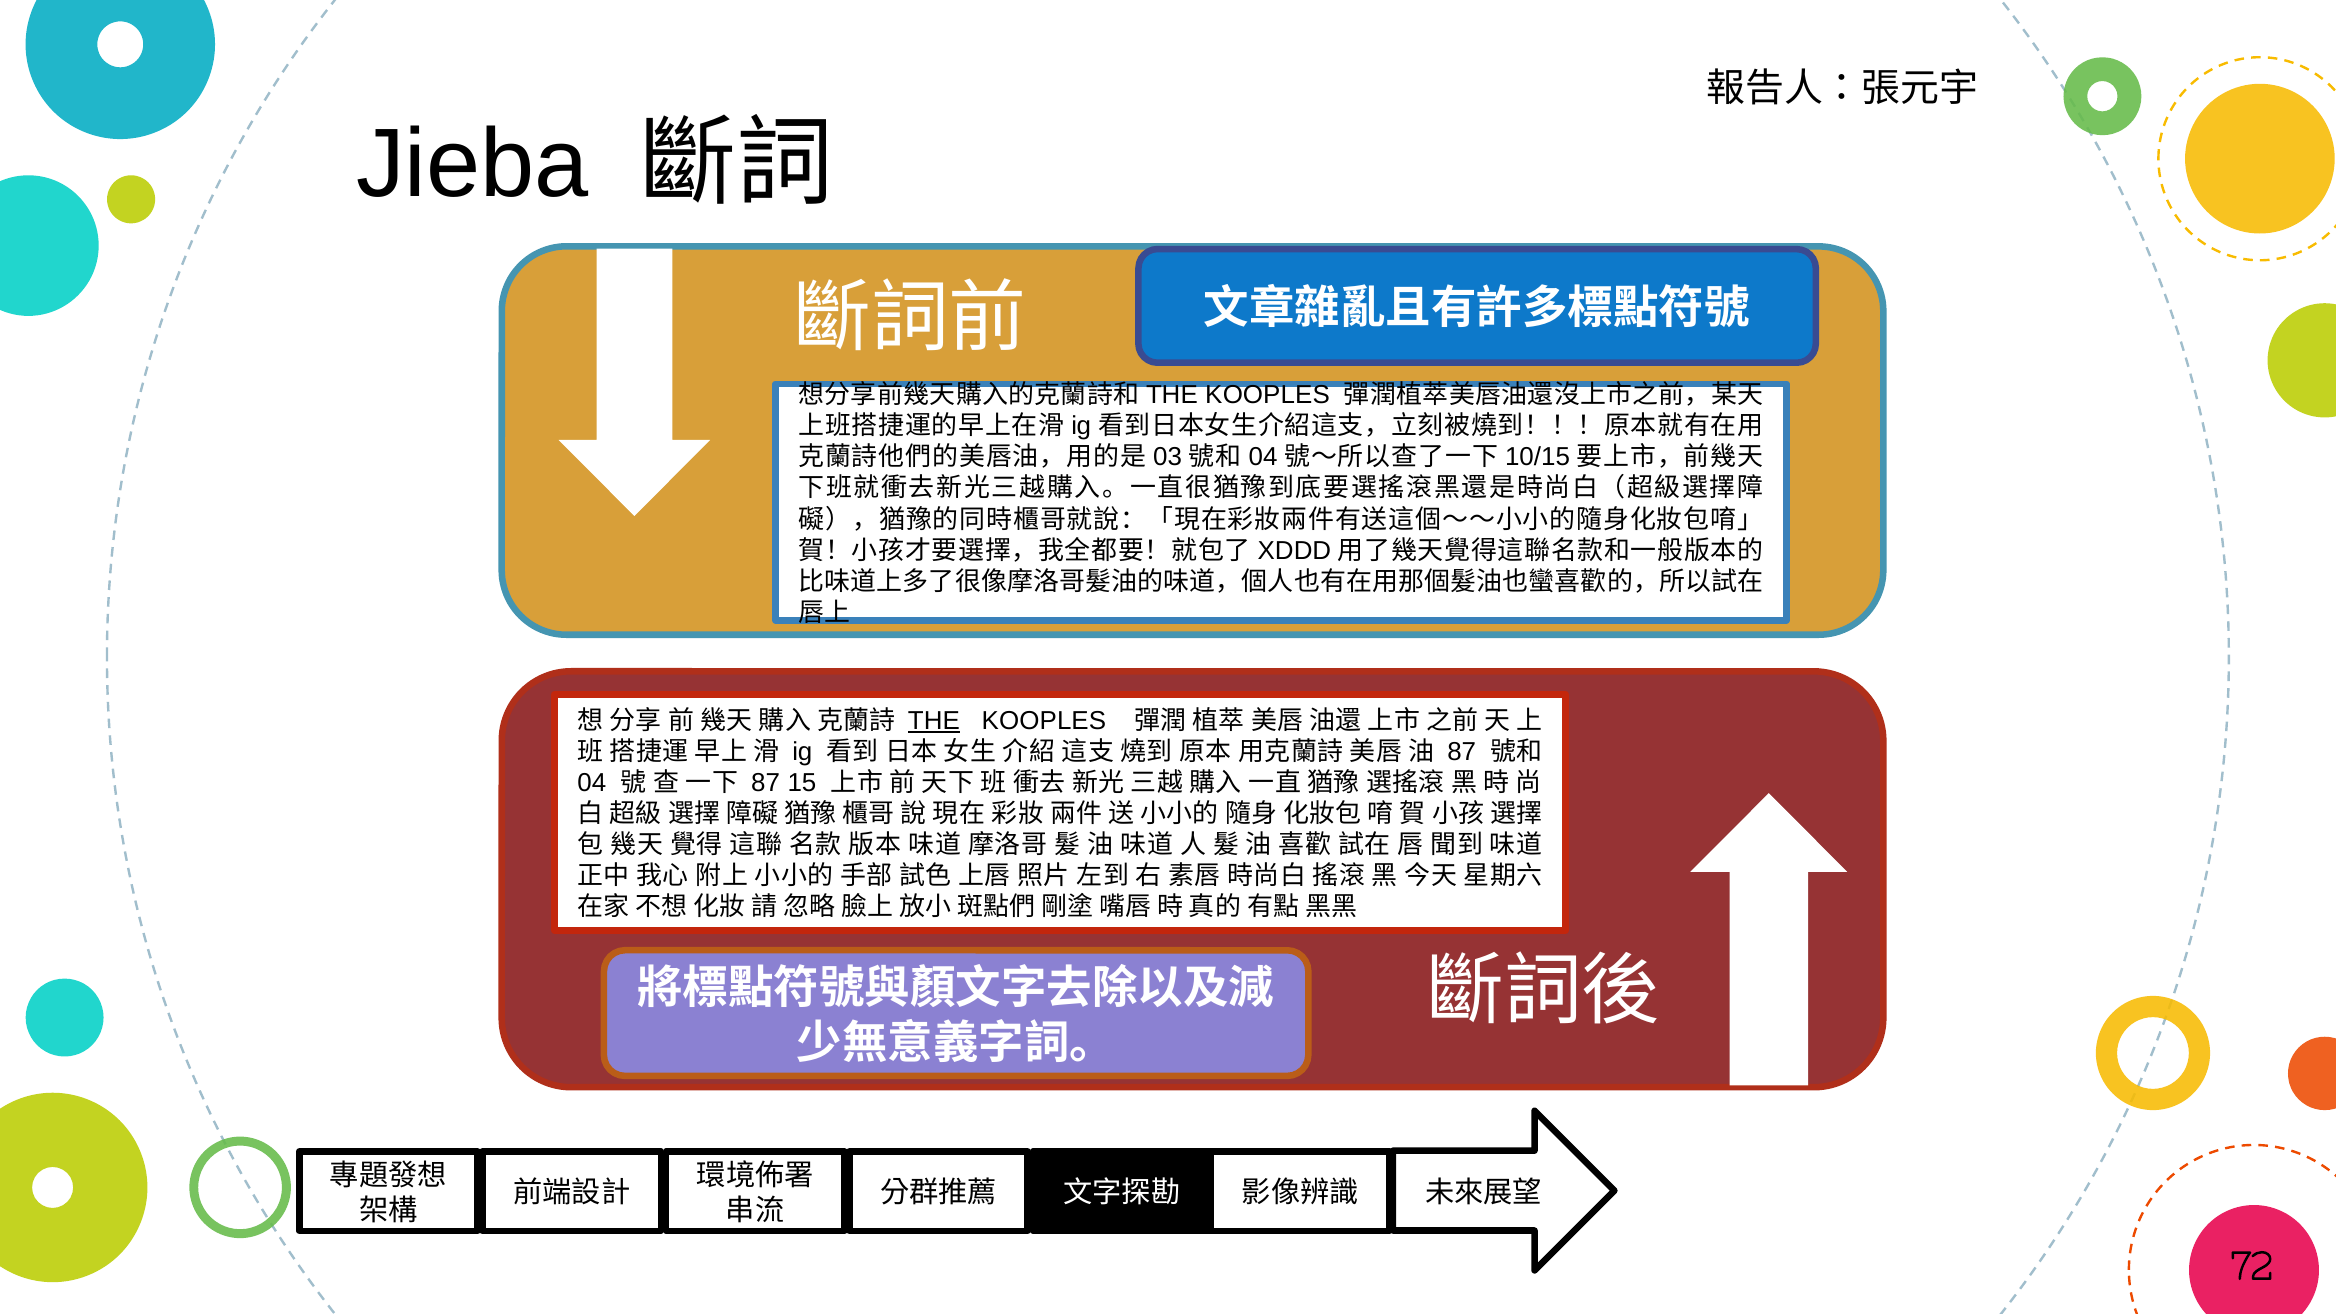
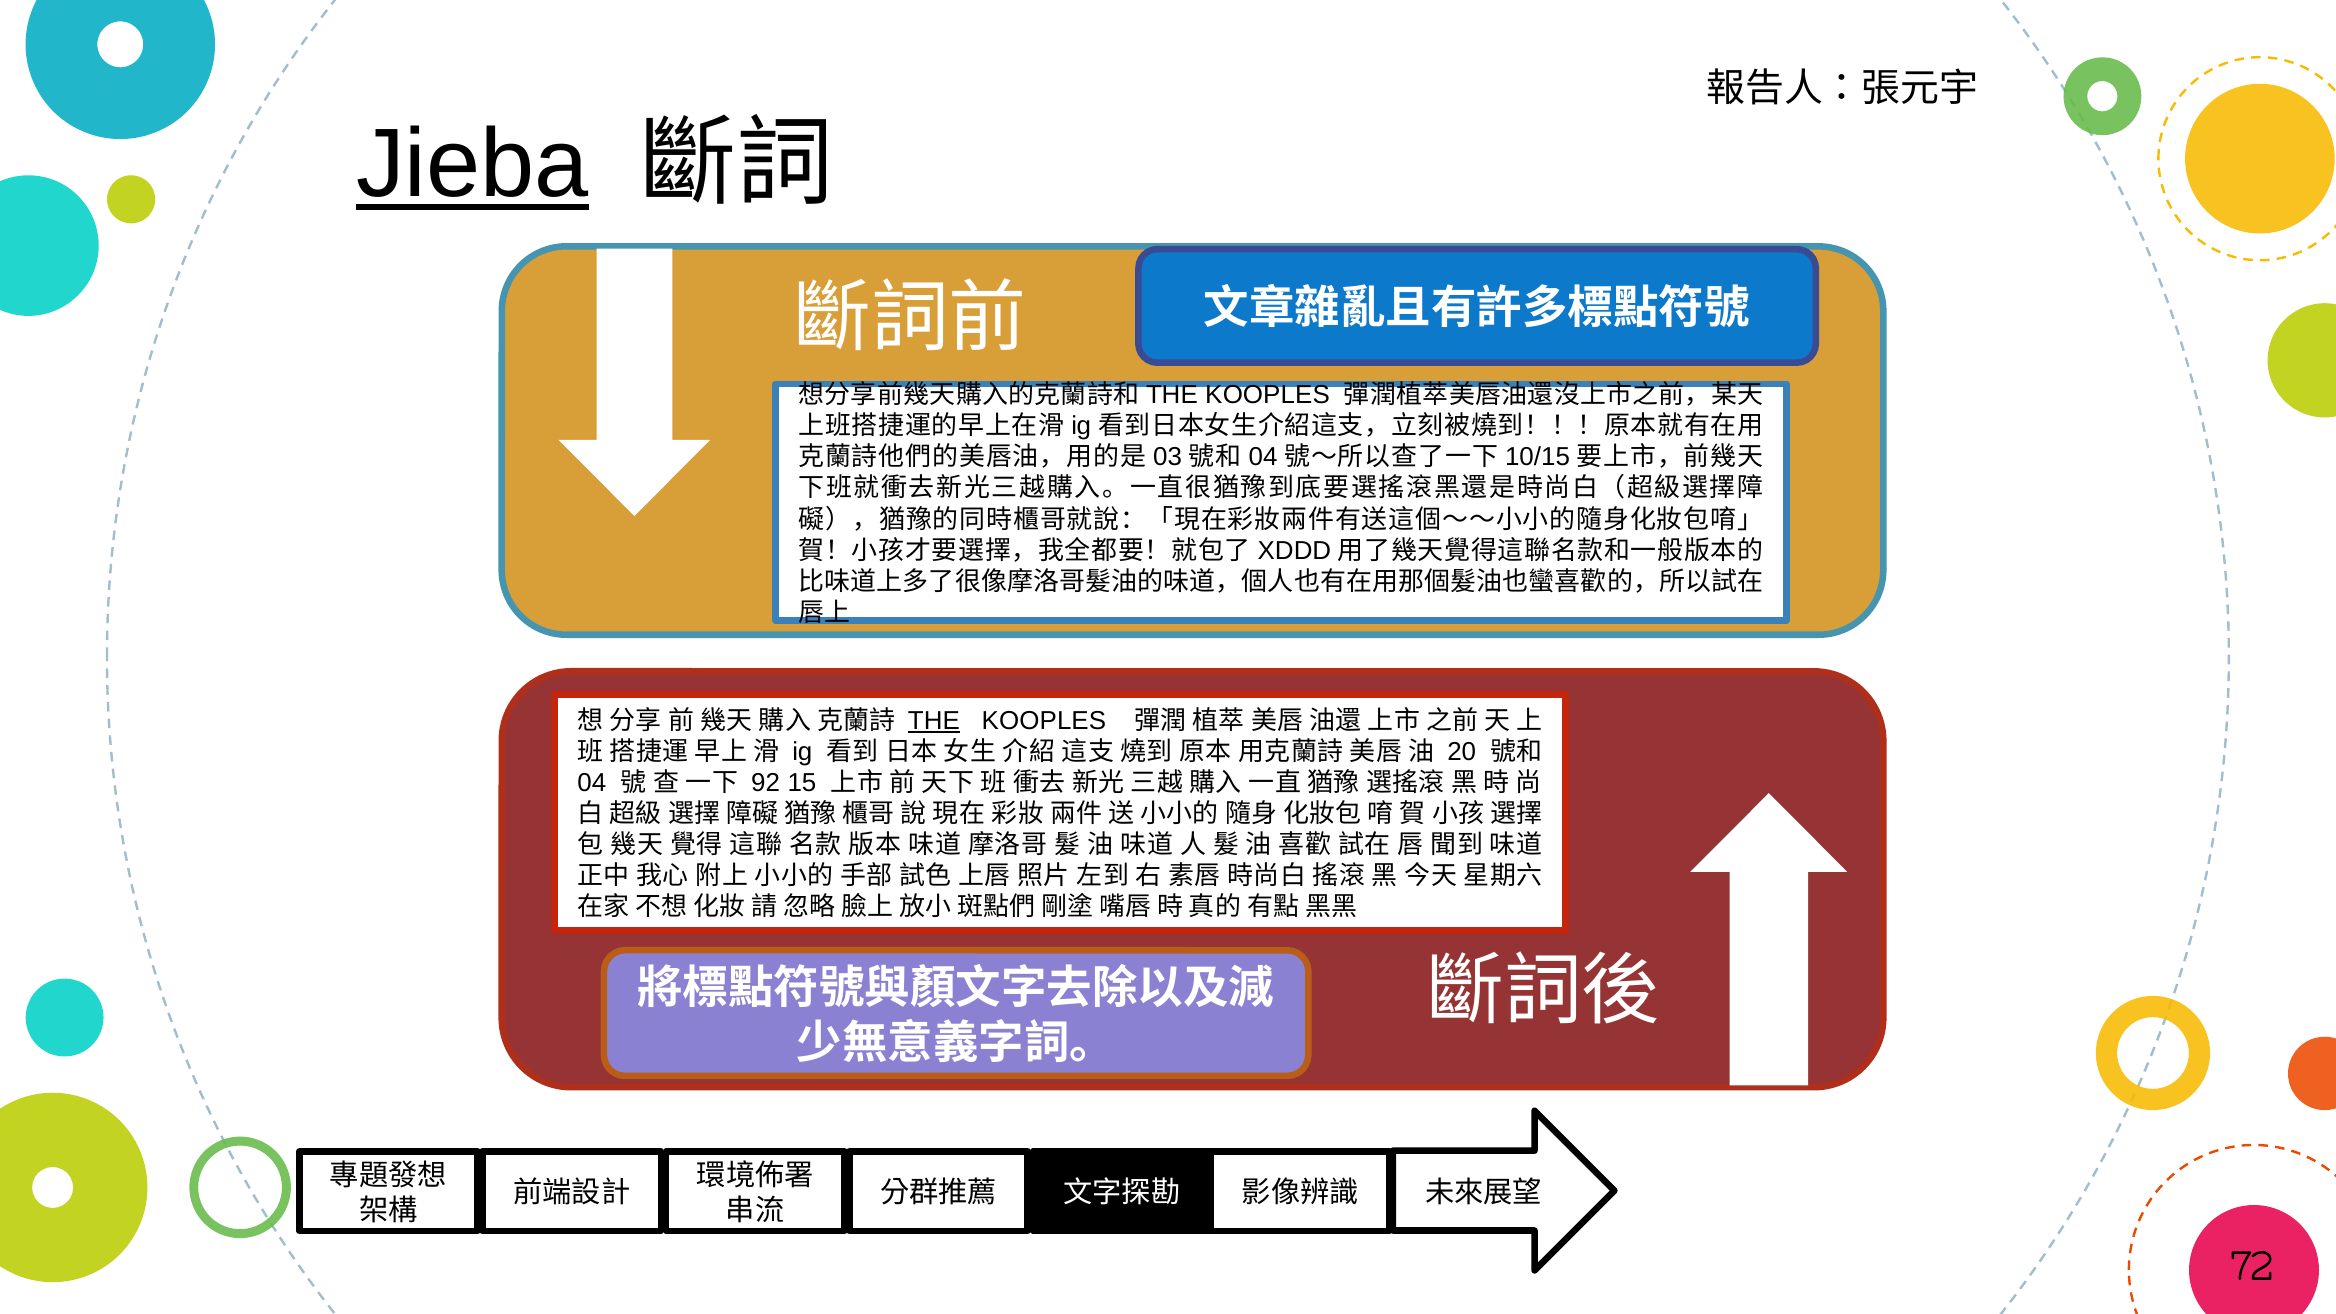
Jieba underline: none -> present
87 at (1462, 752): 87 -> 20
87 at (766, 783): 87 -> 92
